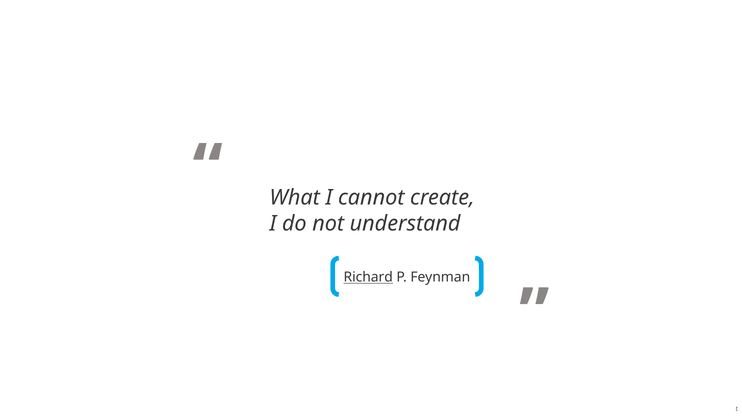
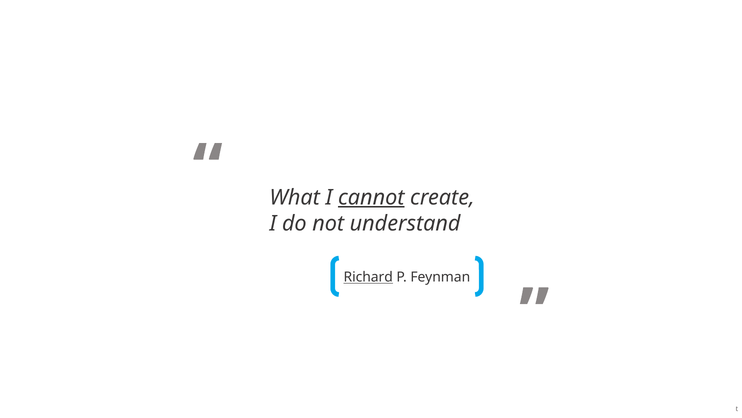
cannot underline: none -> present
